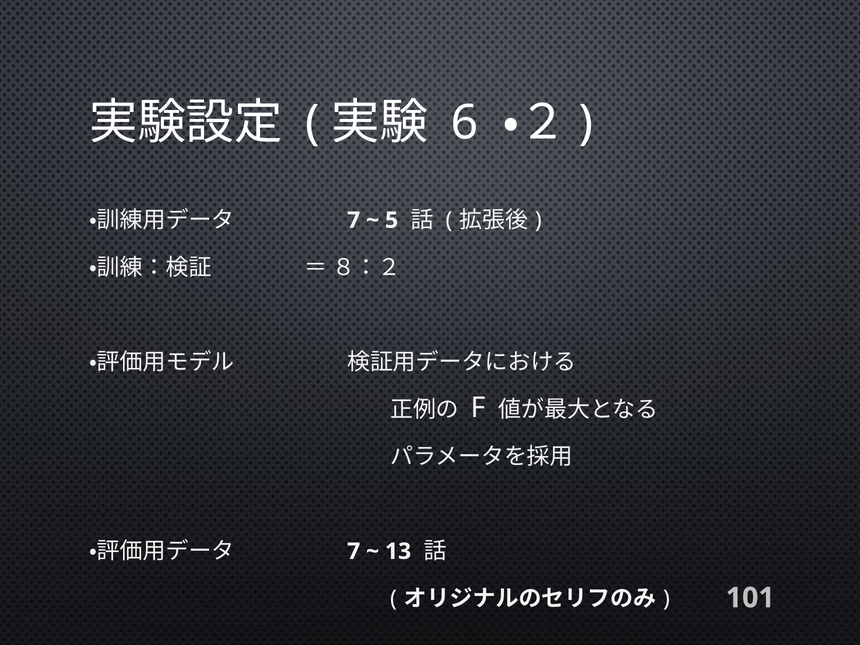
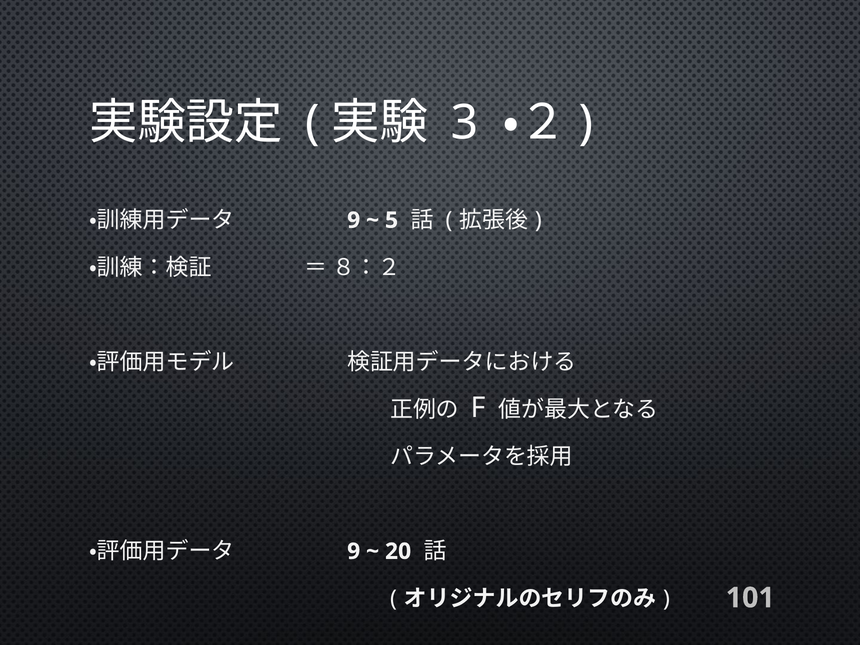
6: 6 -> 3
7 at (354, 220): 7 -> 9
7 at (354, 551): 7 -> 9
13: 13 -> 20
